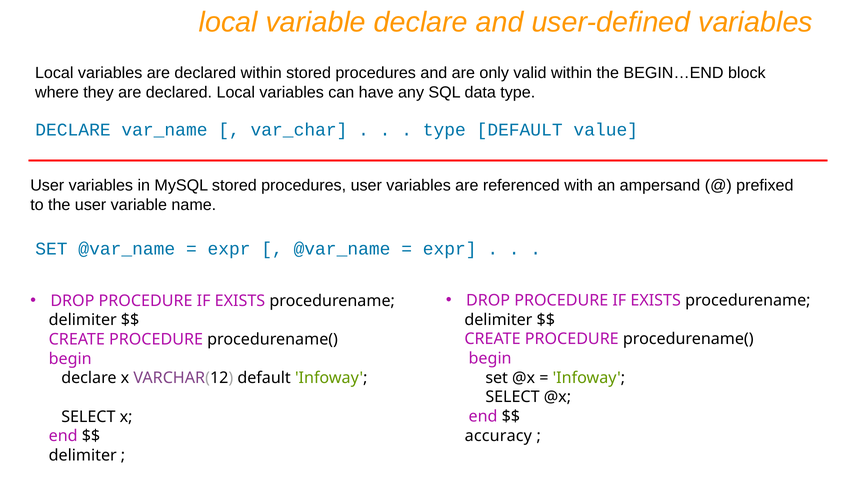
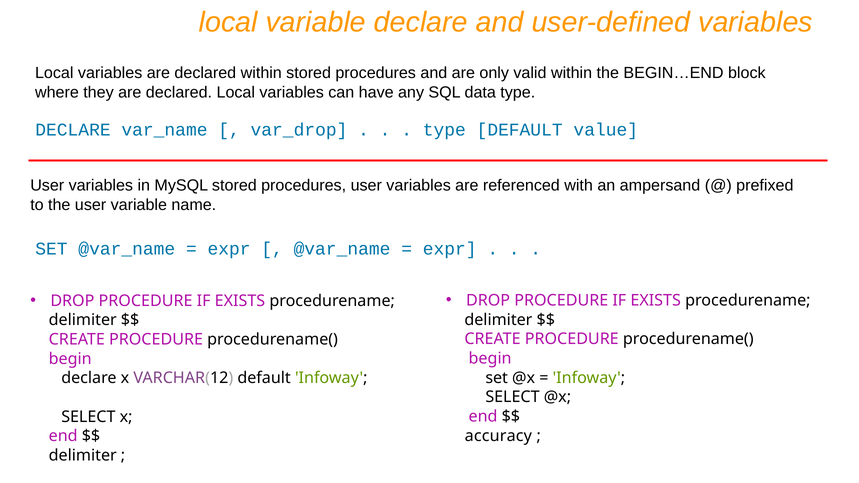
var_char: var_char -> var_drop
